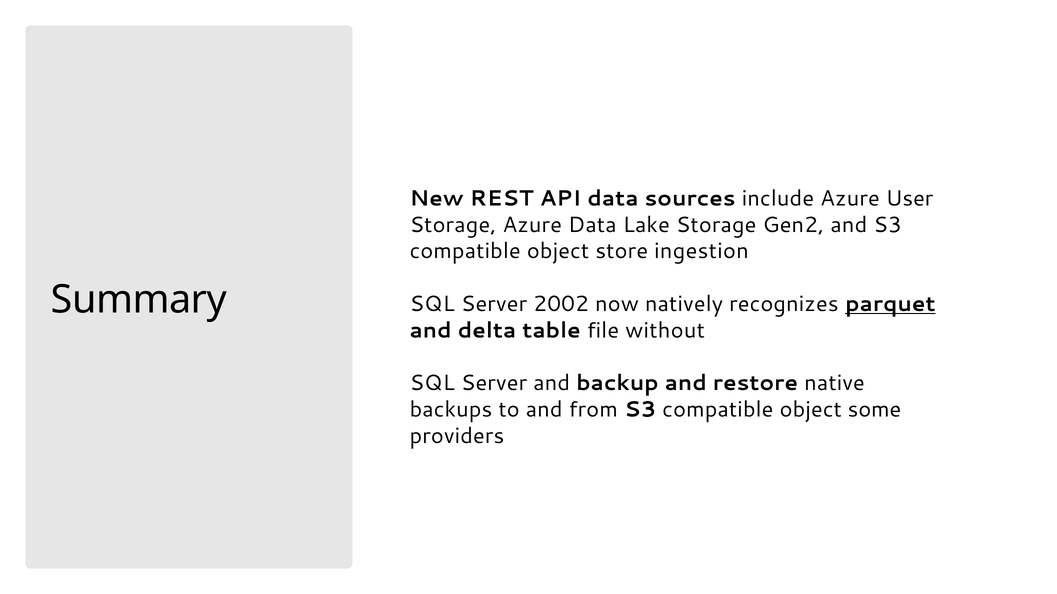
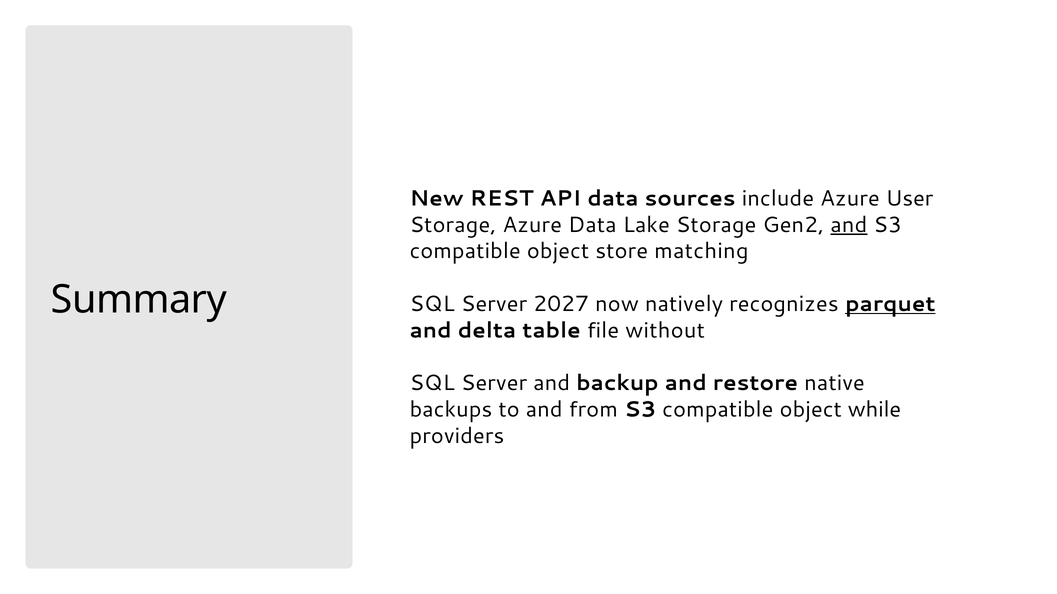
and at (849, 225) underline: none -> present
ingestion: ingestion -> matching
2002: 2002 -> 2027
some: some -> while
